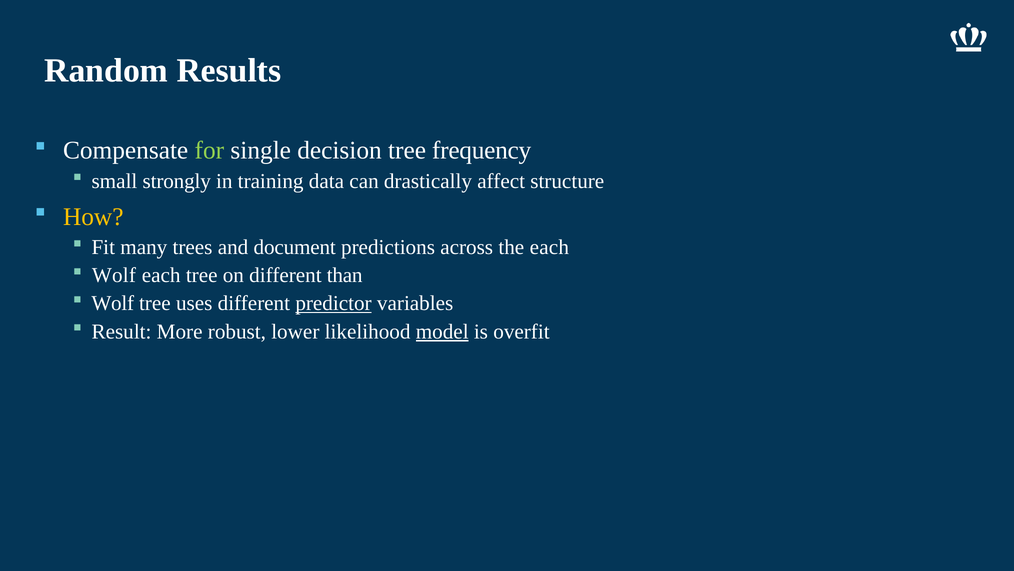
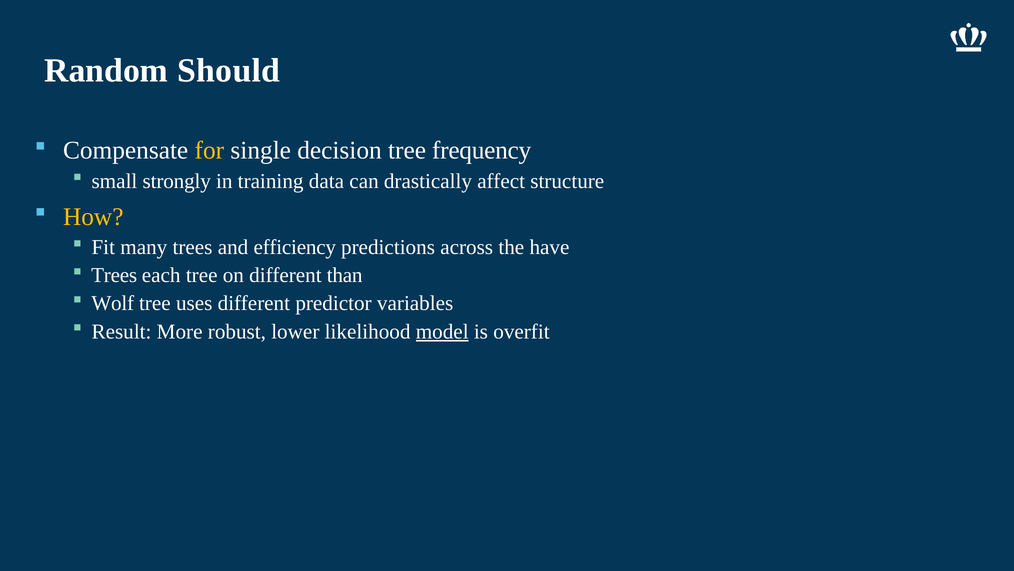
Results: Results -> Should
for colour: light green -> yellow
document: document -> efficiency
the each: each -> have
Wolf at (114, 275): Wolf -> Trees
predictor underline: present -> none
